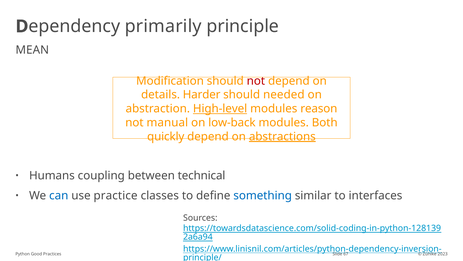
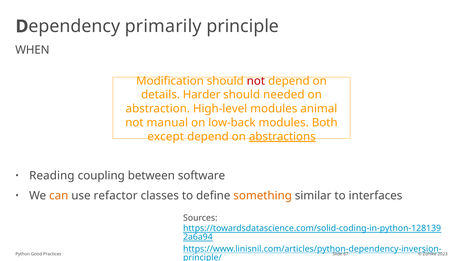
MEAN: MEAN -> WHEN
High-level underline: present -> none
reason: reason -> animal
quickly: quickly -> except
Humans: Humans -> Reading
technical: technical -> software
can colour: blue -> orange
practice: practice -> refactor
something colour: blue -> orange
